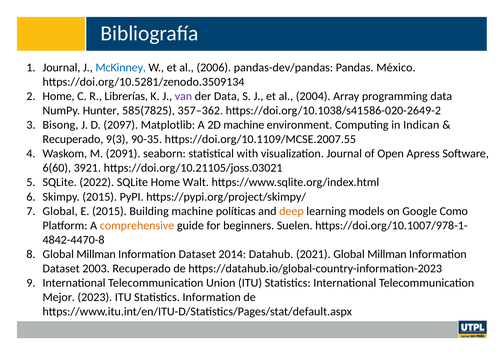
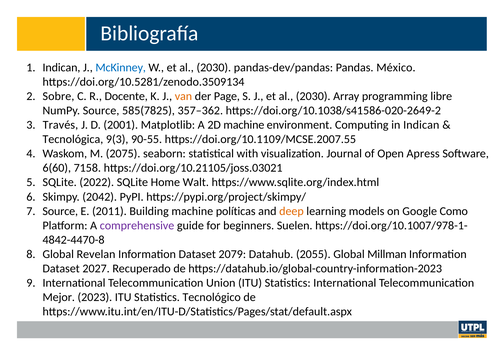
Journal at (61, 68): Journal -> Indican
W et al 2006: 2006 -> 2030
Home at (59, 97): Home -> Sobre
Librerías: Librerías -> Docente
van colour: purple -> orange
der Data: Data -> Page
J et al 2004: 2004 -> 2030
programming data: data -> libre
NumPy Hunter: Hunter -> Source
Bisong: Bisong -> Través
2097: 2097 -> 2001
Recuperado at (73, 140): Recuperado -> Tecnológica
90-35: 90-35 -> 90-55
2091: 2091 -> 2075
3921: 3921 -> 7158
Skimpy 2015: 2015 -> 2042
Global at (60, 212): Global -> Source
E 2015: 2015 -> 2011
comprehensive colour: orange -> purple
Millman at (96, 255): Millman -> Revelan
2014: 2014 -> 2079
2021: 2021 -> 2055
2003: 2003 -> 2027
Statistics Information: Information -> Tecnológico
